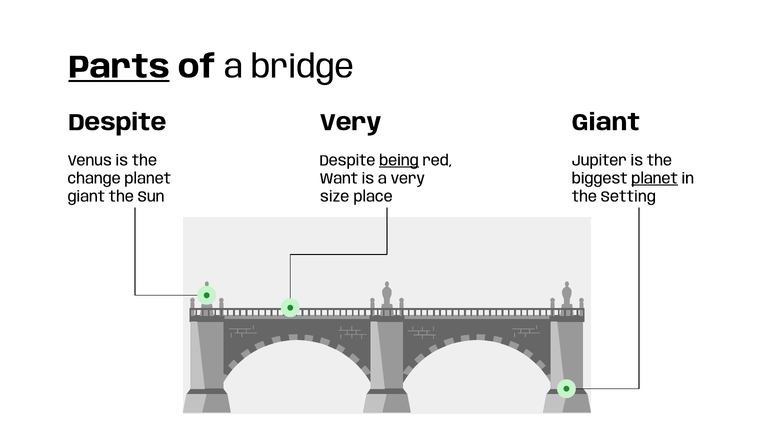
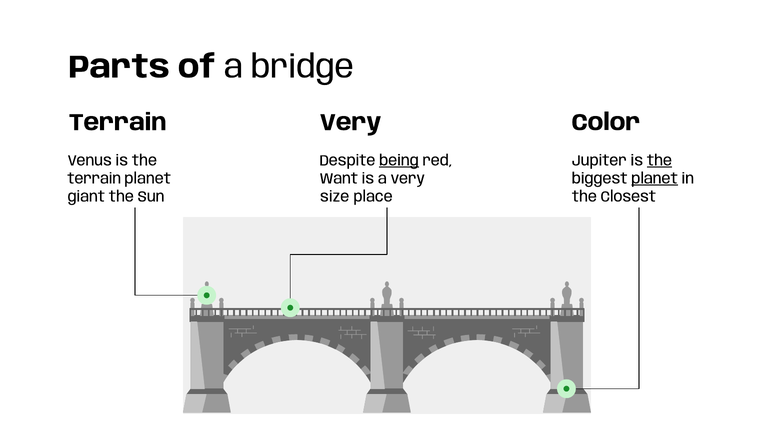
Parts underline: present -> none
Despite at (118, 122): Despite -> Terrain
Giant at (606, 122): Giant -> Color
the at (659, 161) underline: none -> present
change at (94, 179): change -> terrain
Setting: Setting -> Closest
